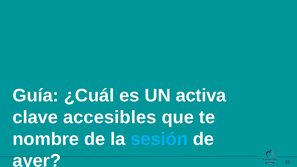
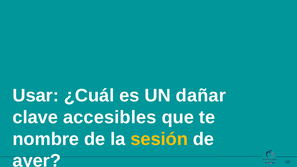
Guía: Guía -> Usar
activa: activa -> dañar
sesión colour: light blue -> yellow
